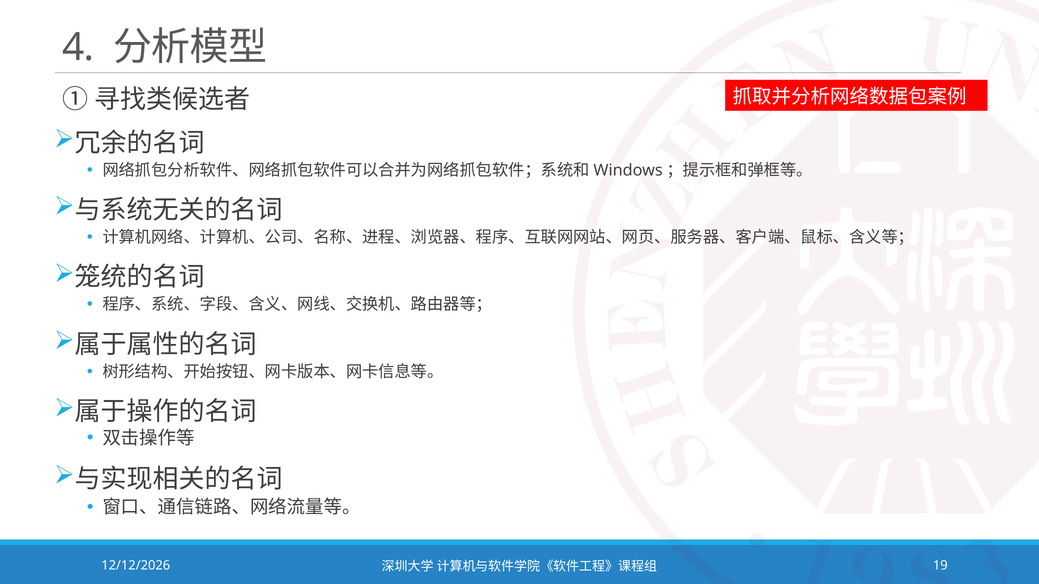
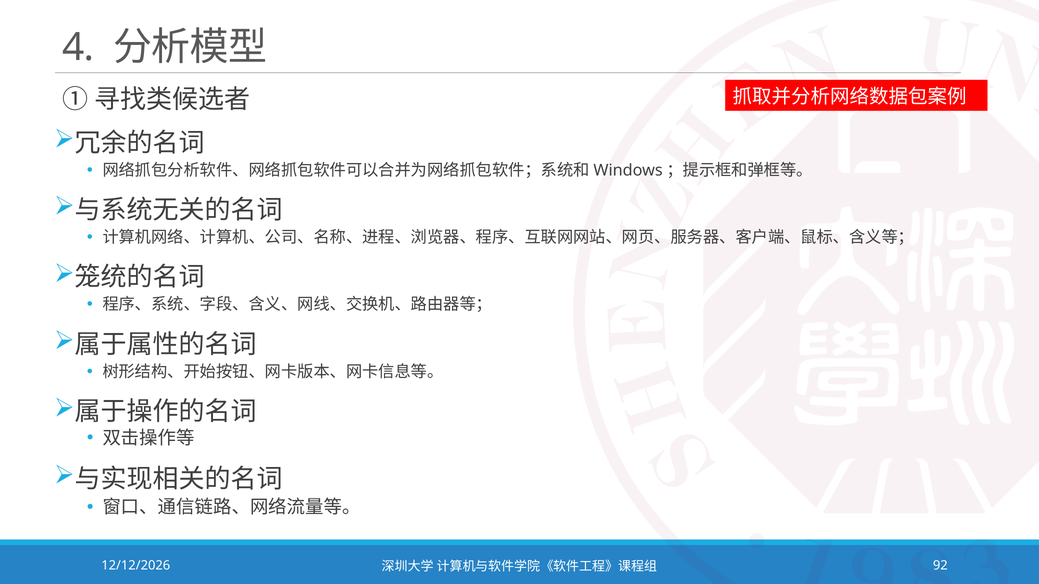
19: 19 -> 92
